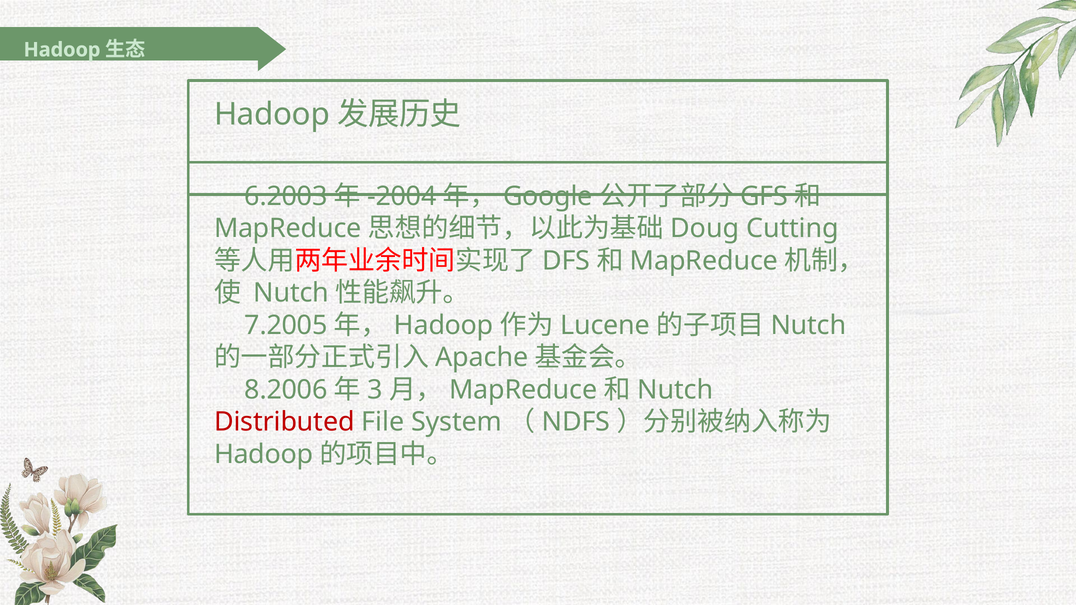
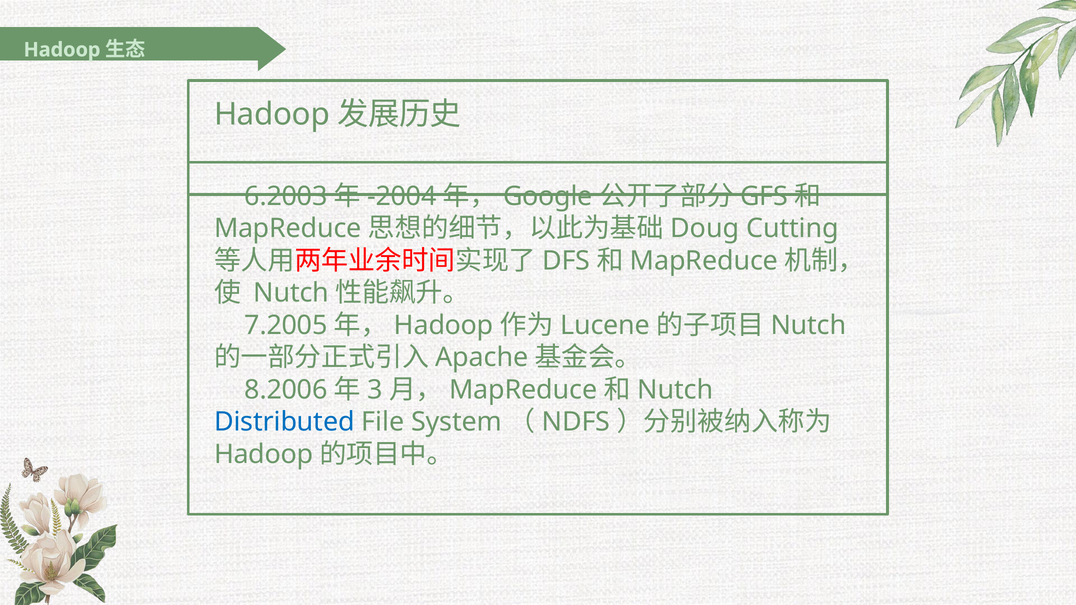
Distributed colour: red -> blue
